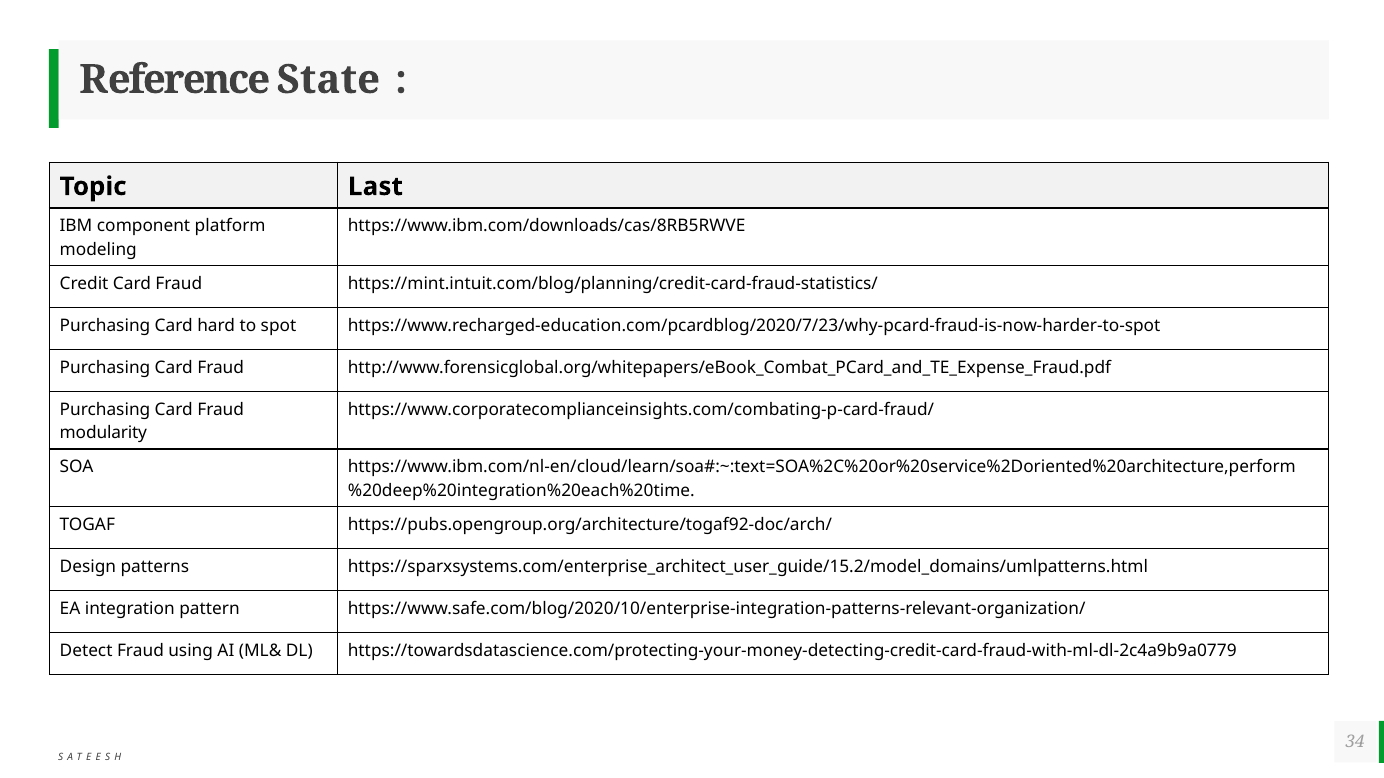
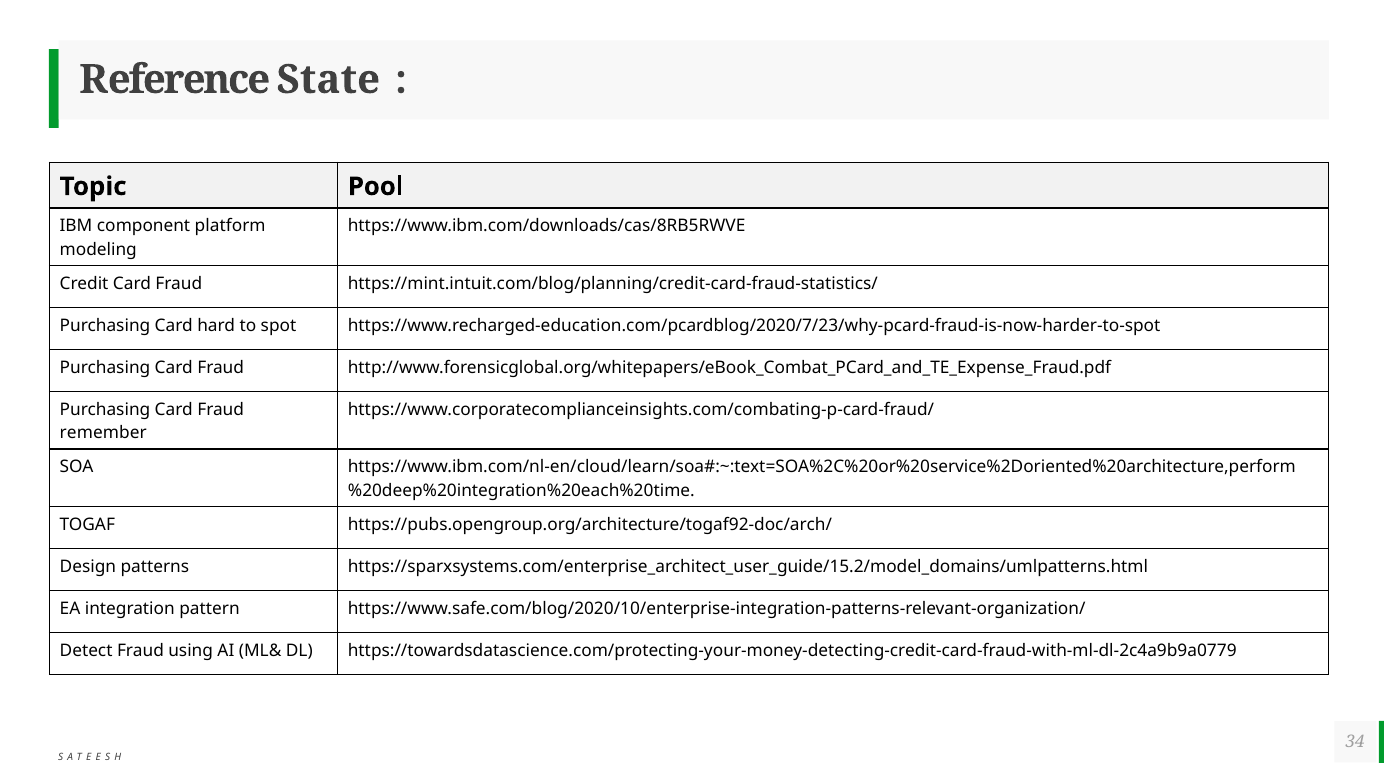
Last: Last -> Pool
modularity: modularity -> remember
